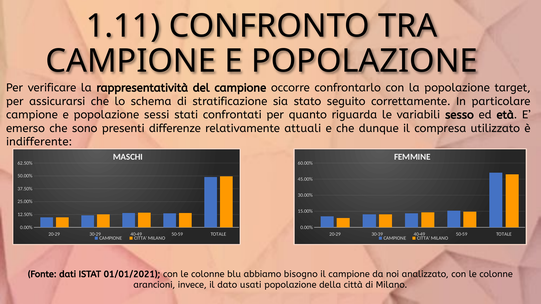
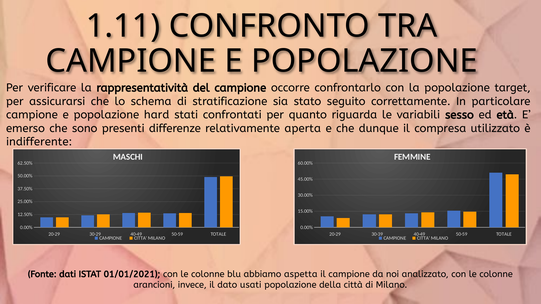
sessi: sessi -> hard
attuali: attuali -> aperta
bisogno: bisogno -> aspetta
